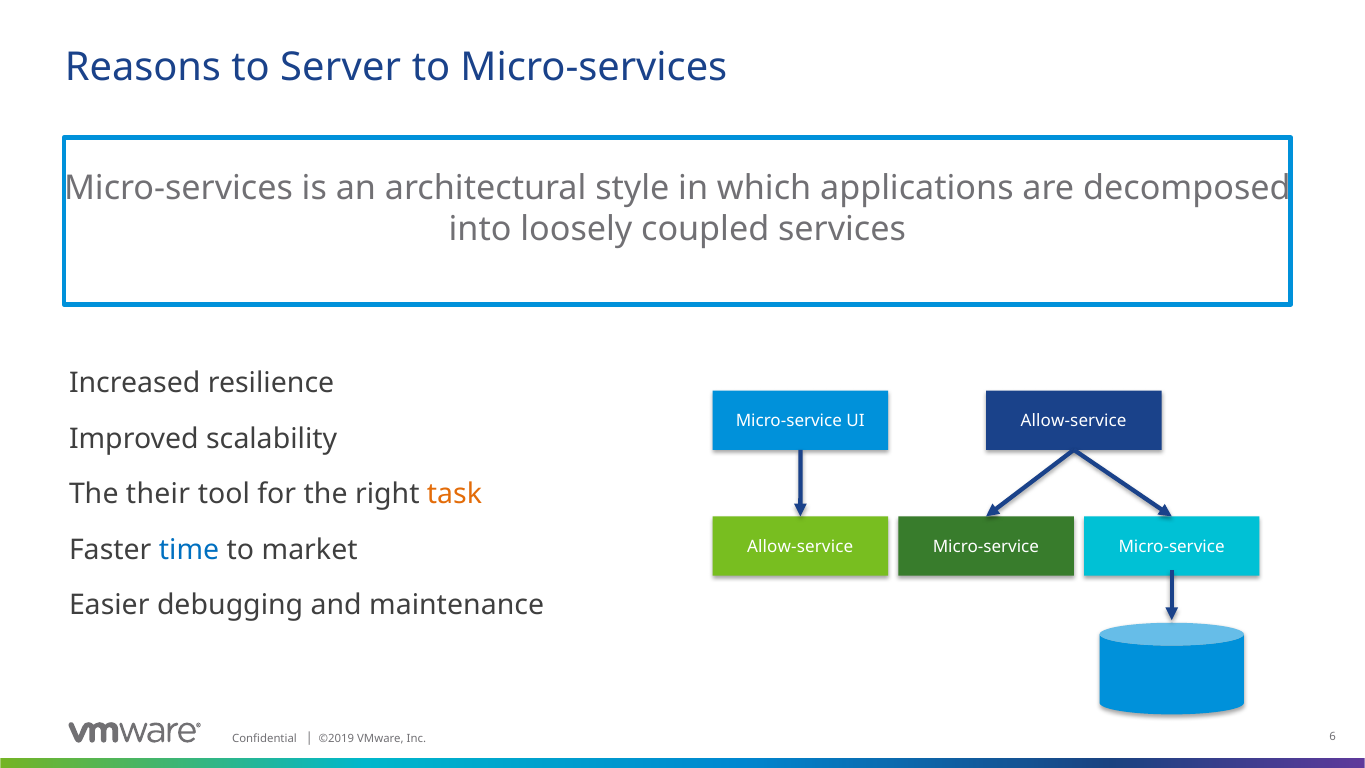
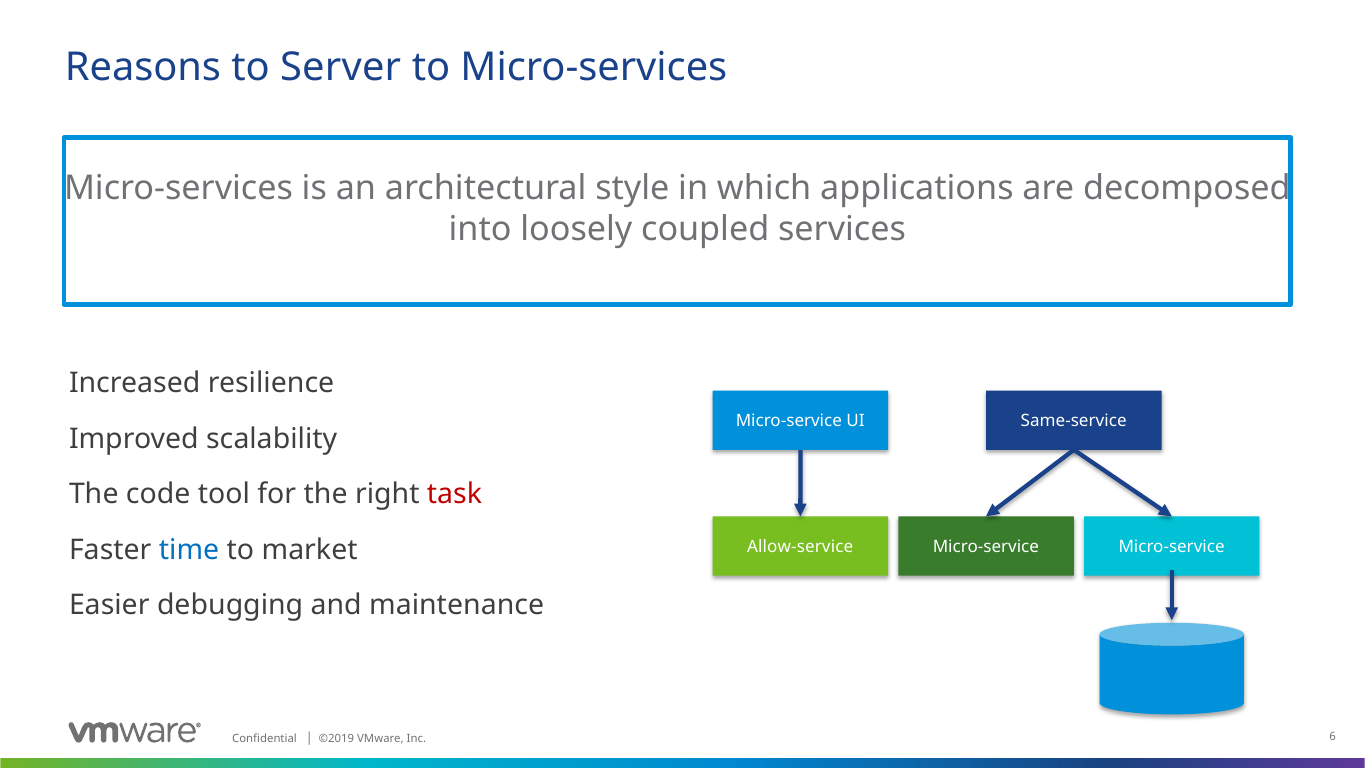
Allow-service at (1074, 421): Allow-service -> Same-service
their: their -> code
task colour: orange -> red
